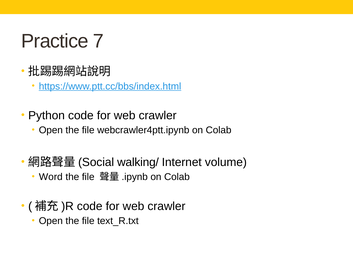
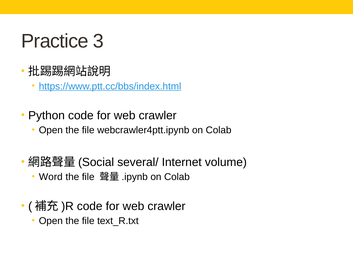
7: 7 -> 3
walking/: walking/ -> several/
